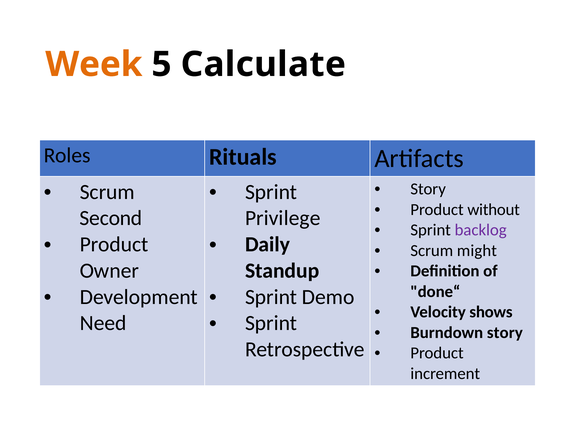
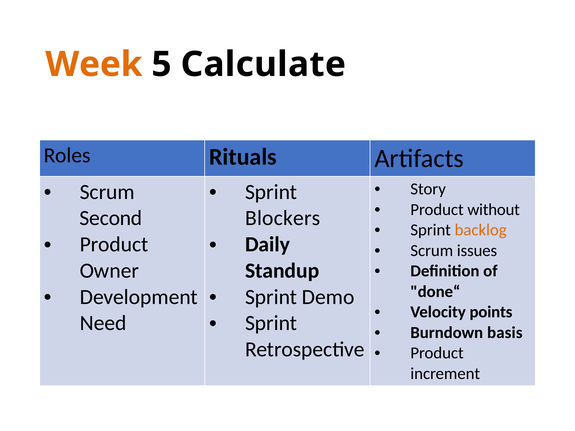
Privilege: Privilege -> Blockers
backlog colour: purple -> orange
might: might -> issues
shows: shows -> points
Burndown story: story -> basis
